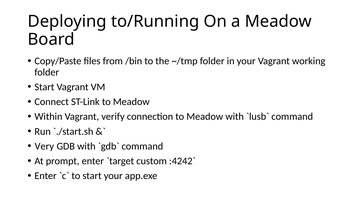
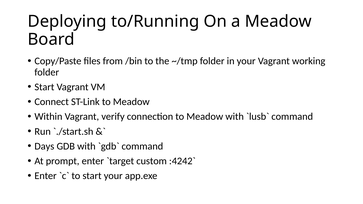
Very: Very -> Days
